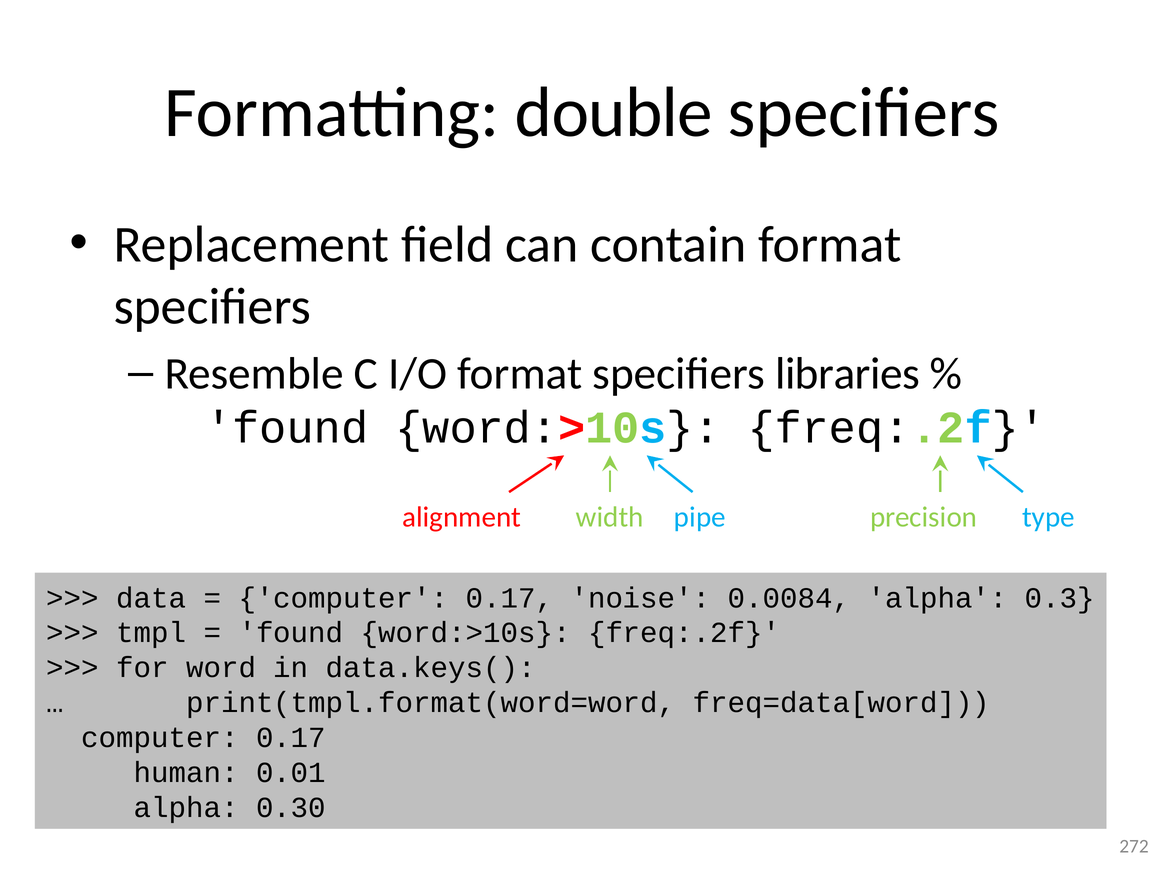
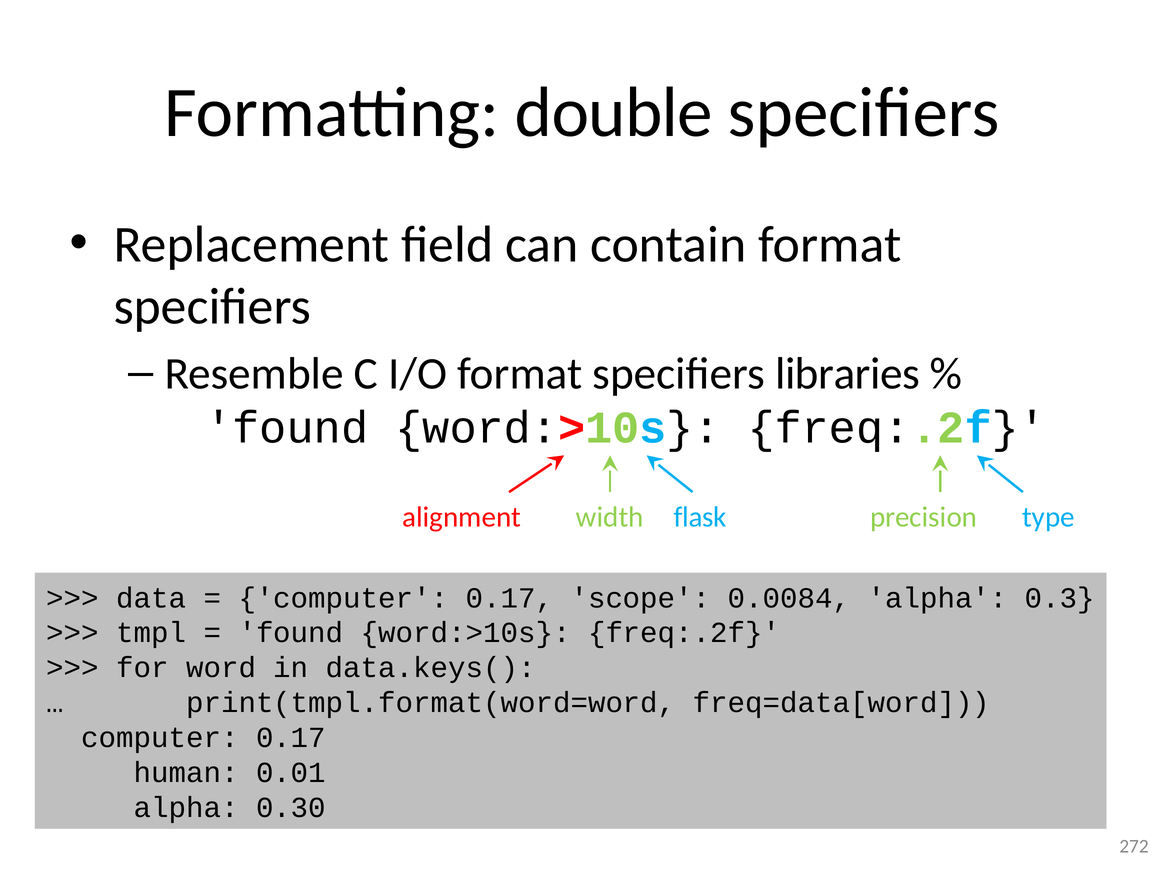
pipe: pipe -> flask
noise: noise -> scope
